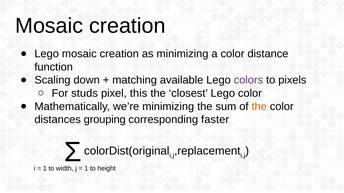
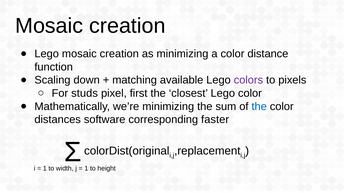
this: this -> first
the at (259, 107) colour: orange -> blue
grouping: grouping -> software
